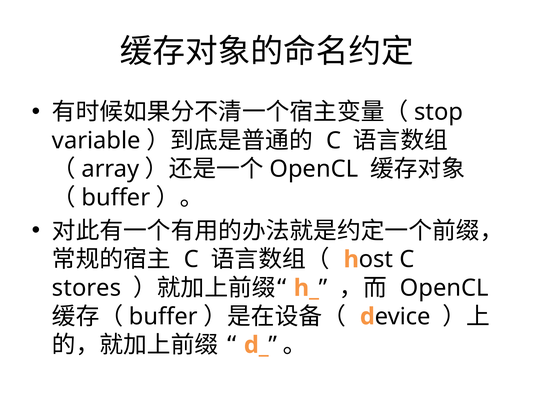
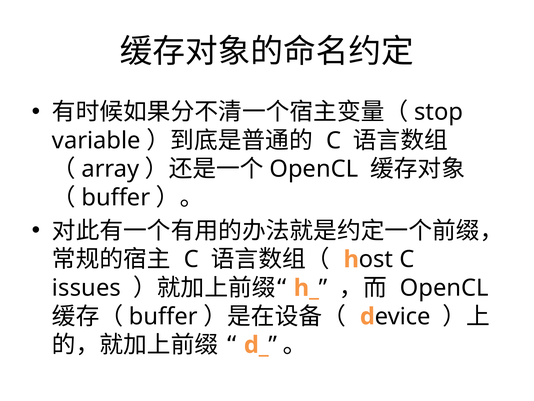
stores: stores -> issues
